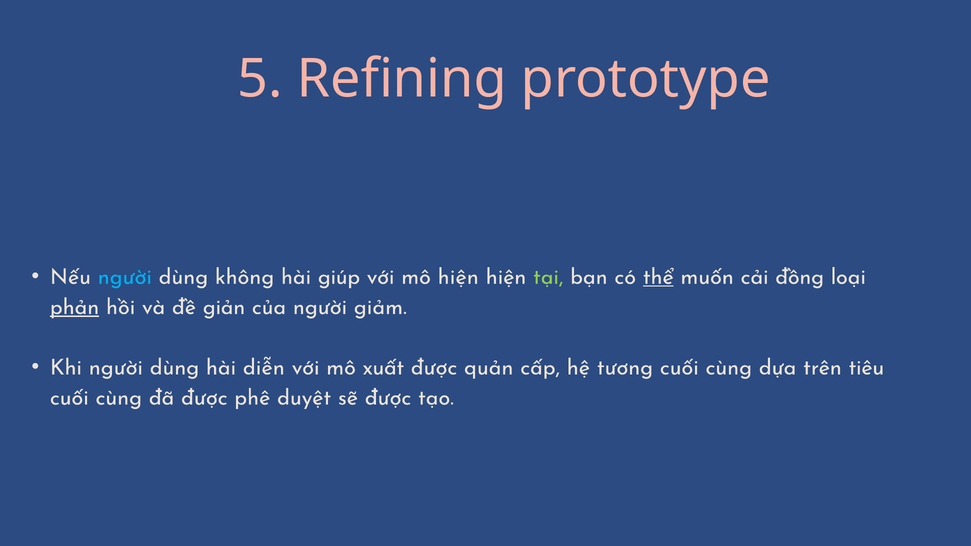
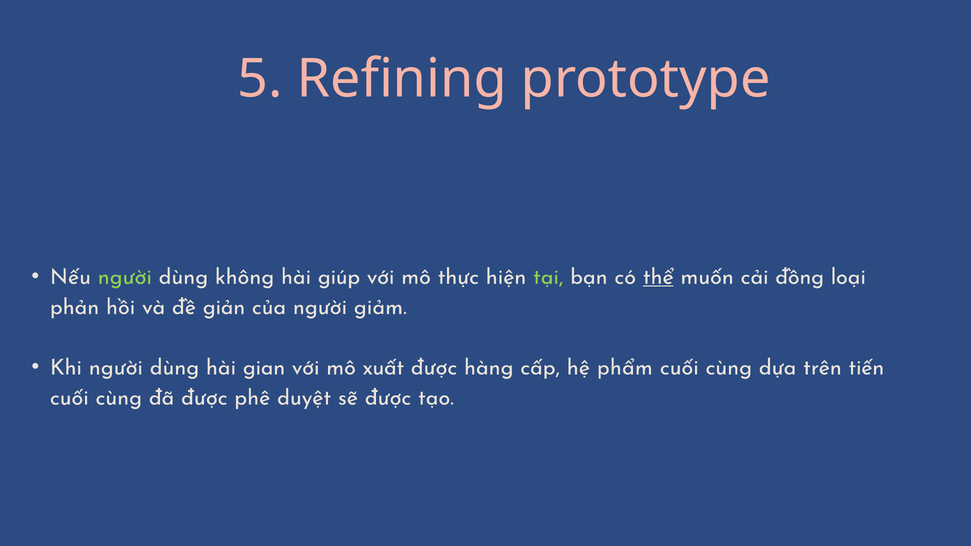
người at (125, 277) colour: light blue -> light green
mô hiện: hiện -> thực
phản underline: present -> none
diễn: diễn -> gian
quản: quản -> hàng
tương: tương -> phẩm
tiêu: tiêu -> tiến
